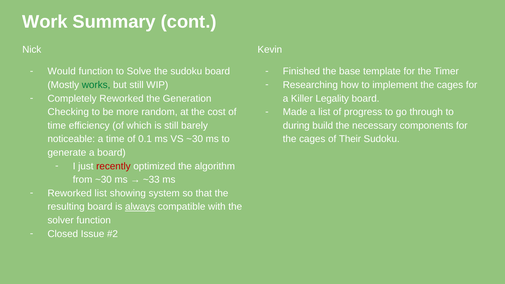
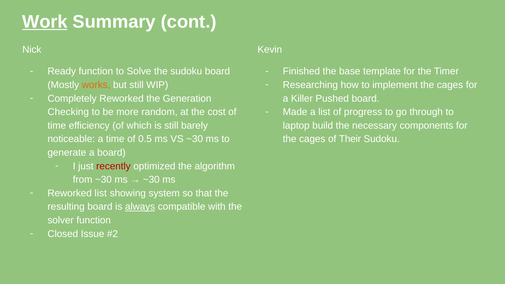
Work underline: none -> present
Would: Would -> Ready
works colour: green -> orange
Legality: Legality -> Pushed
during: during -> laptop
0.1: 0.1 -> 0.5
~33 at (151, 180): ~33 -> ~30
